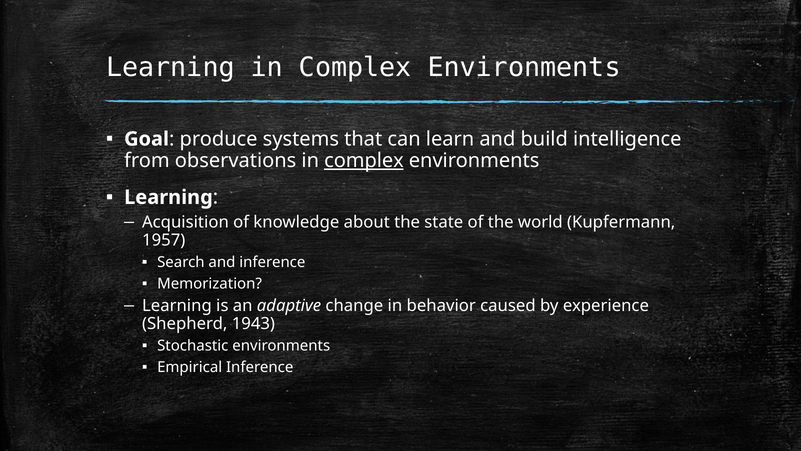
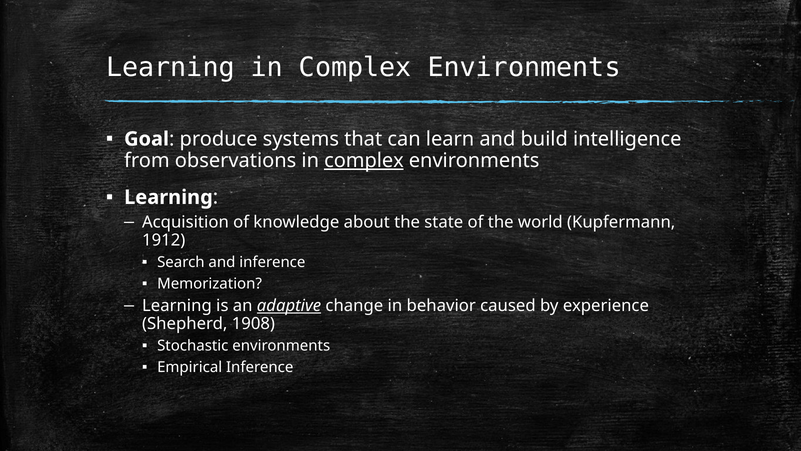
1957: 1957 -> 1912
adaptive underline: none -> present
1943: 1943 -> 1908
